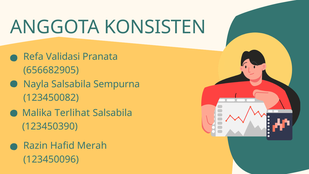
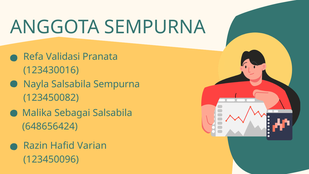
ANGGOTA KONSISTEN: KONSISTEN -> SEMPURNA
656682905: 656682905 -> 123430016
Terlihat: Terlihat -> Sebagai
123450390: 123450390 -> 648656424
Merah: Merah -> Varian
